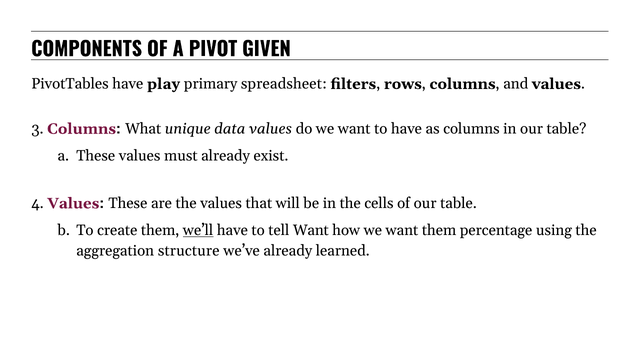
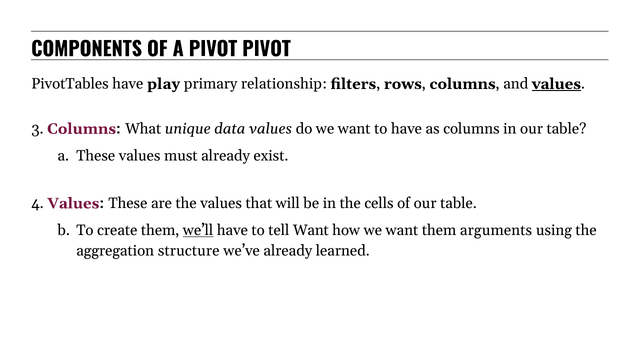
PIVOT GIVEN: GIVEN -> PIVOT
spreadsheet: spreadsheet -> relationship
values at (556, 84) underline: none -> present
percentage: percentage -> arguments
